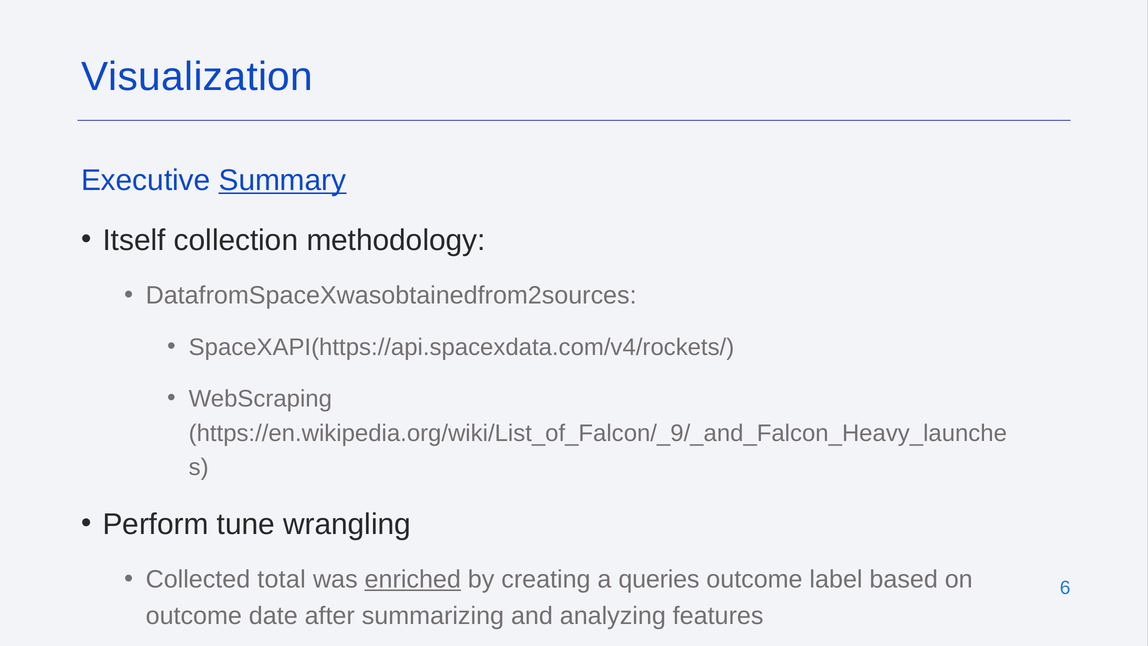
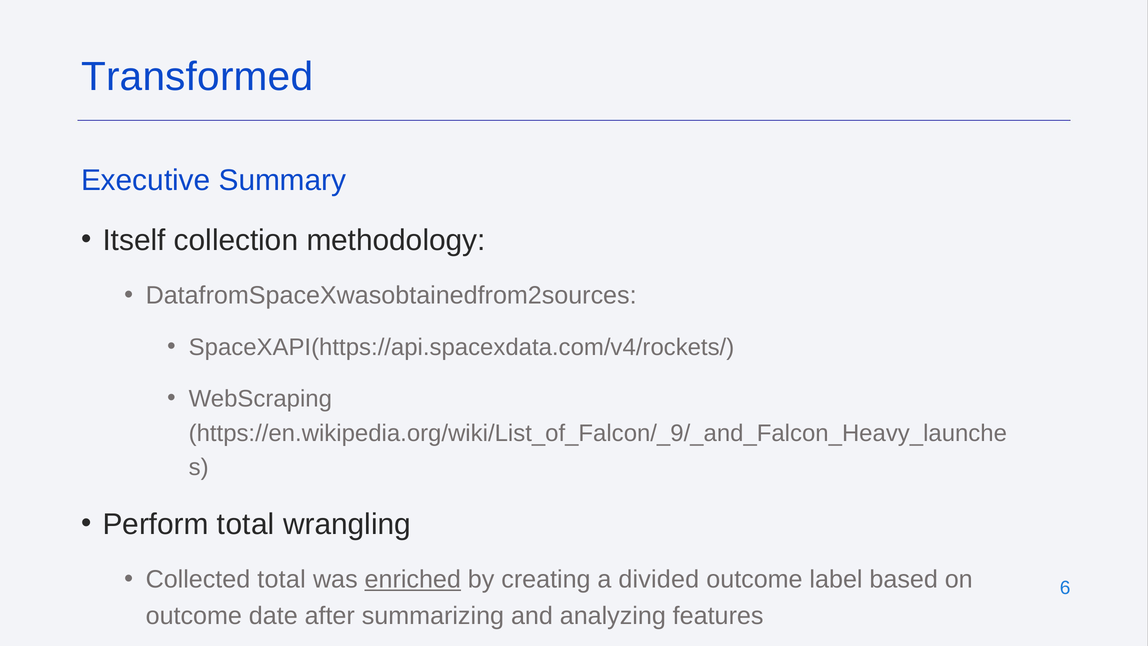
Visualization: Visualization -> Transformed
Summary underline: present -> none
Perform tune: tune -> total
queries: queries -> divided
